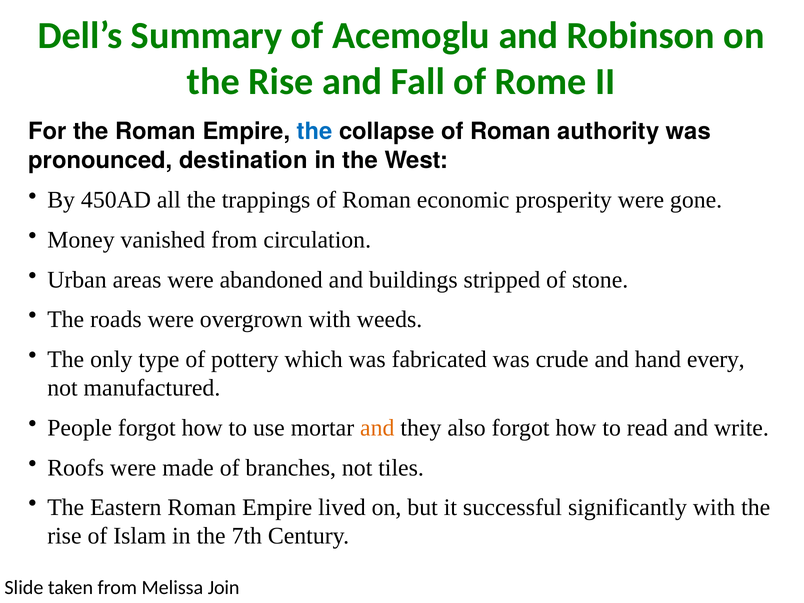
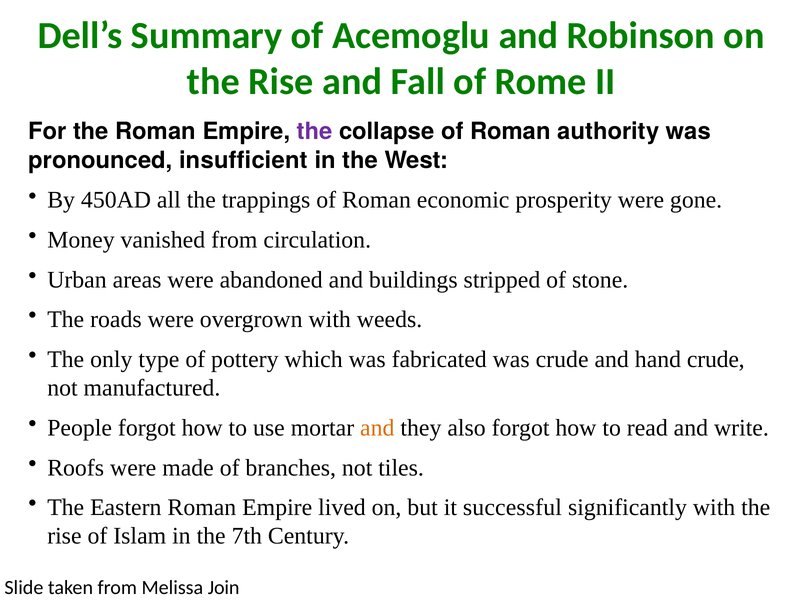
the at (315, 132) colour: blue -> purple
destination: destination -> insufficient
hand every: every -> crude
